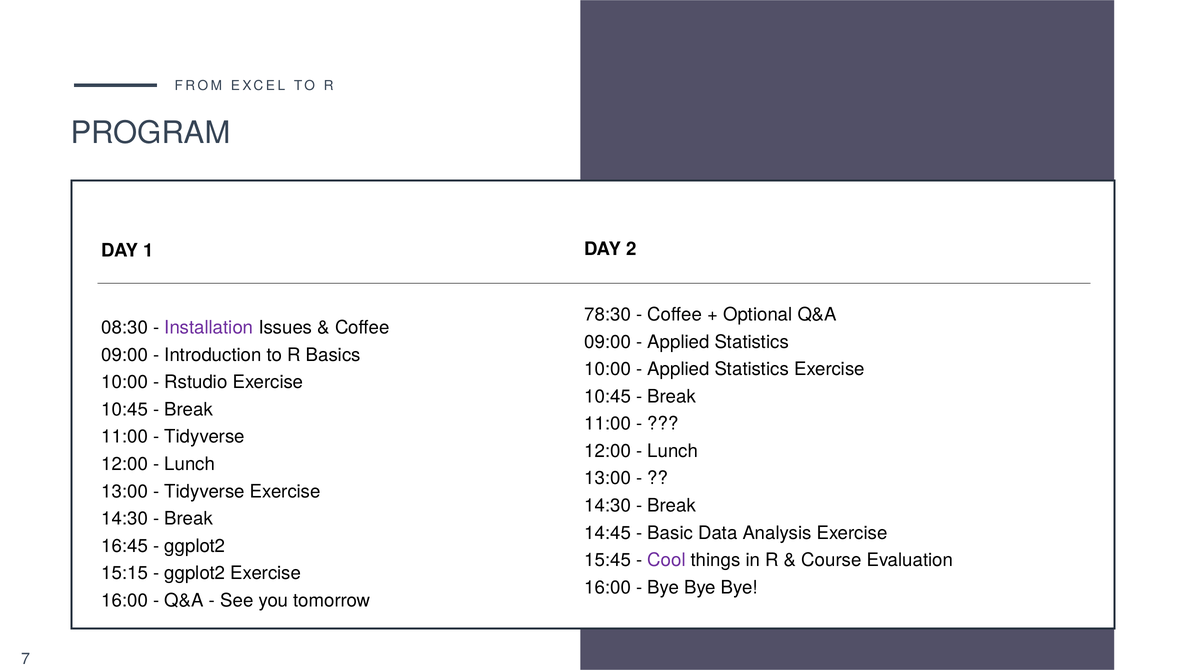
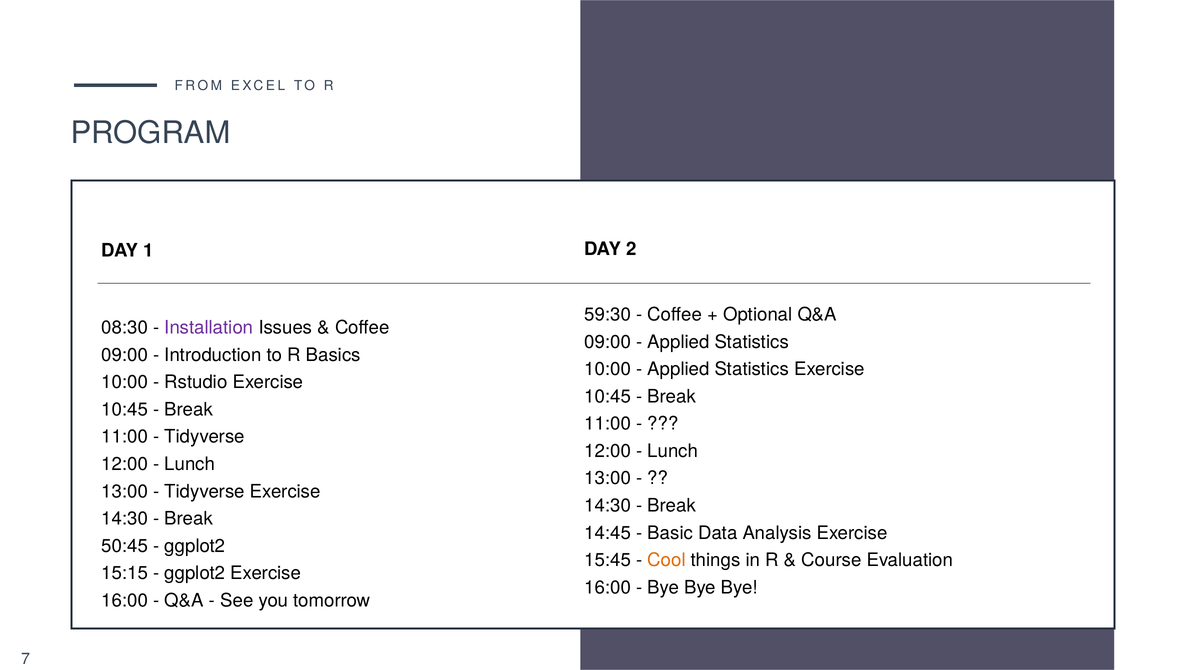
78:30: 78:30 -> 59:30
16:45: 16:45 -> 50:45
Cool colour: purple -> orange
